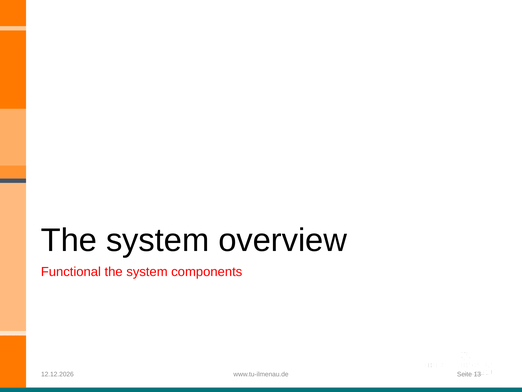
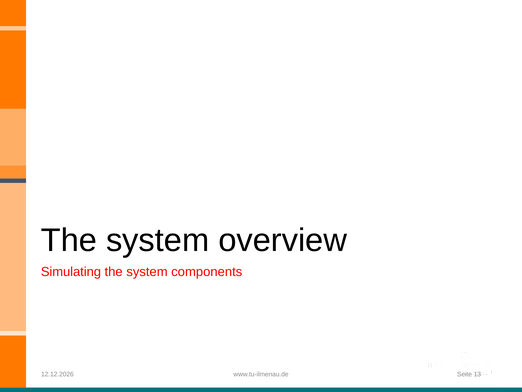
Functional: Functional -> Simulating
